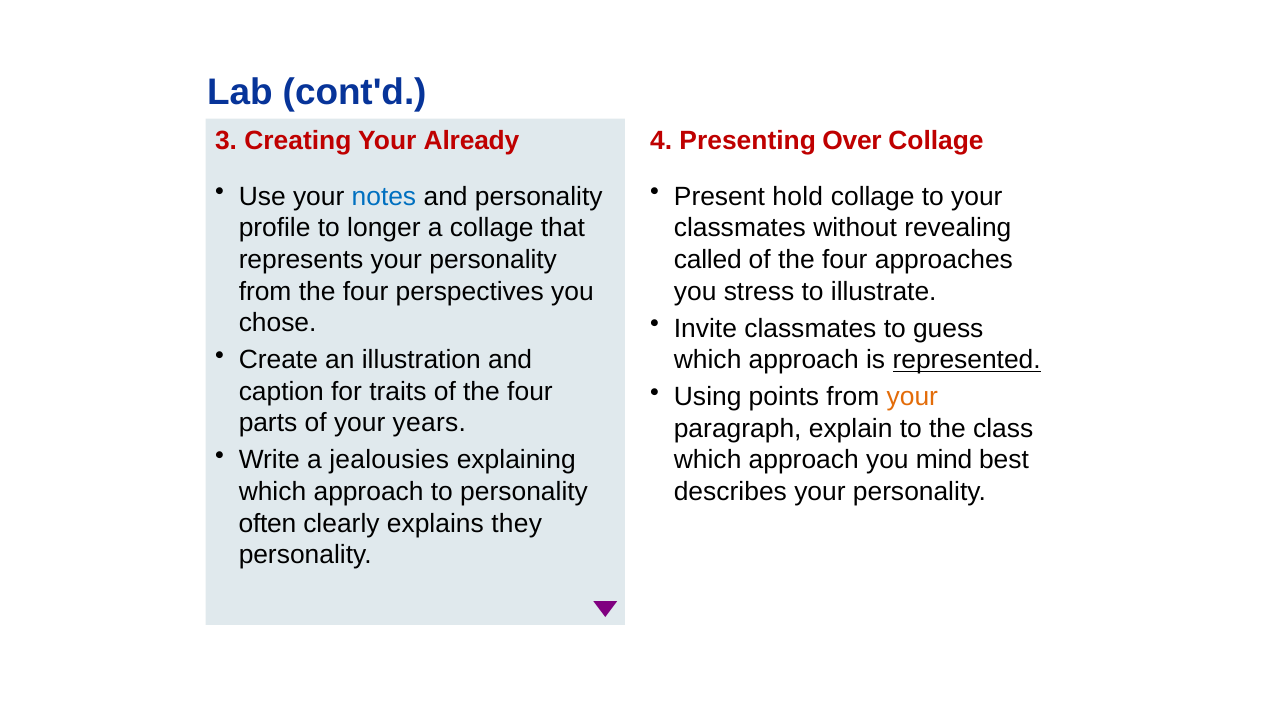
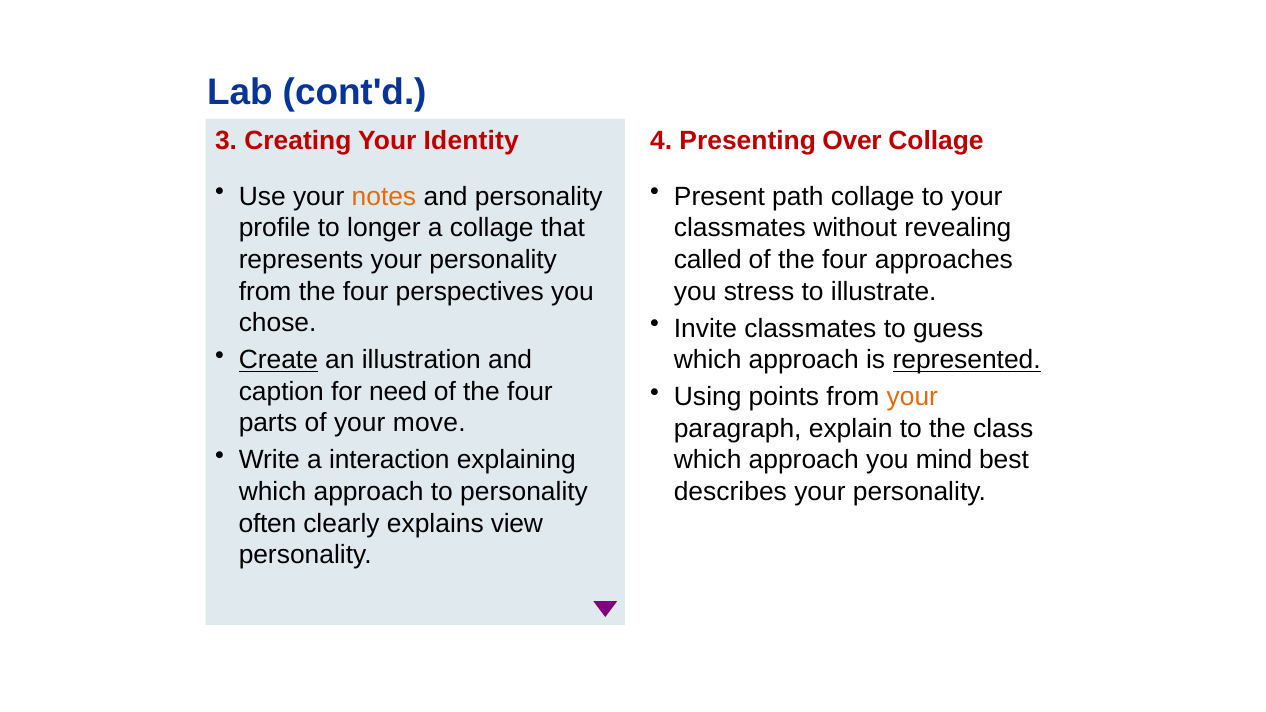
Already: Already -> Identity
notes colour: blue -> orange
hold: hold -> path
Create underline: none -> present
traits: traits -> need
years: years -> move
jealousies: jealousies -> interaction
they: they -> view
